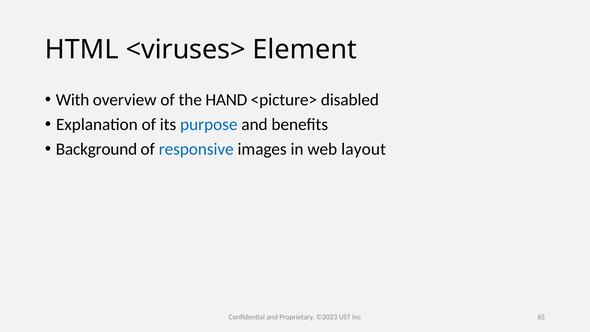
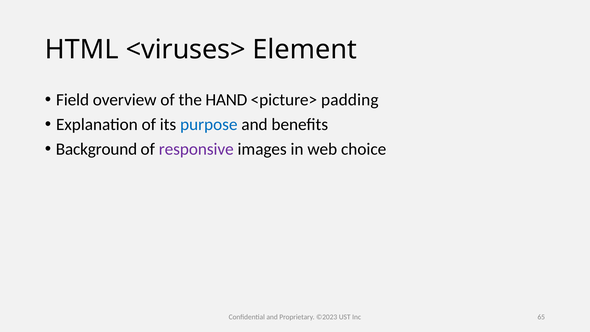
With: With -> Field
disabled: disabled -> padding
responsive colour: blue -> purple
layout: layout -> choice
